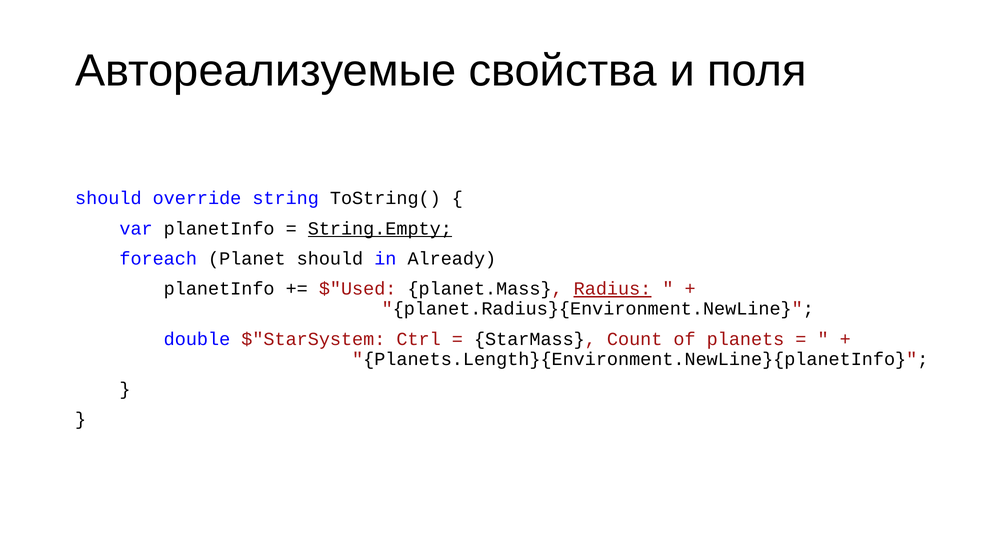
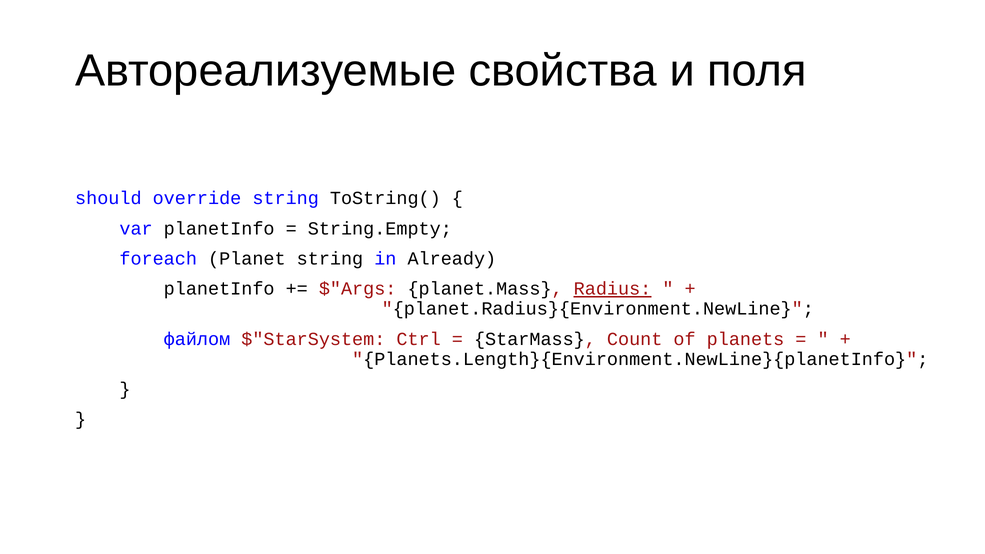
String.Empty underline: present -> none
Planet should: should -> string
$"Used: $"Used -> $"Args
double: double -> файлом
